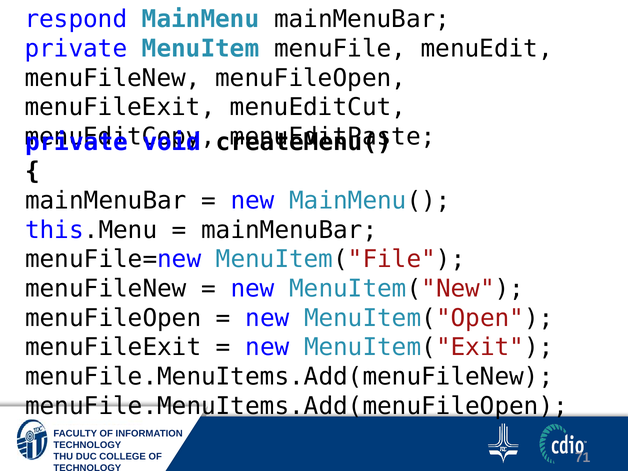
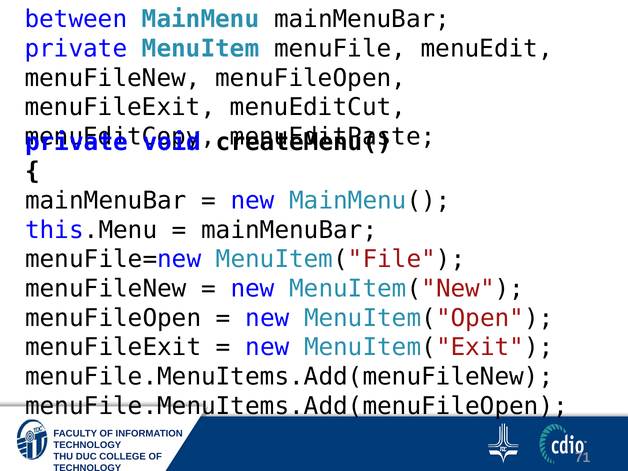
respond: respond -> between
